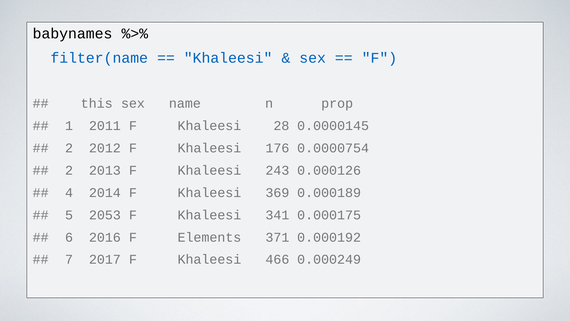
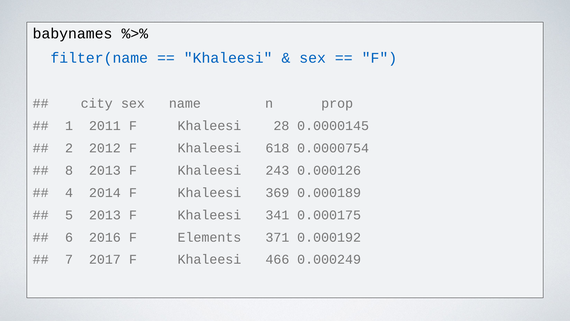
this: this -> city
176: 176 -> 618
2 at (69, 170): 2 -> 8
5 2053: 2053 -> 2013
